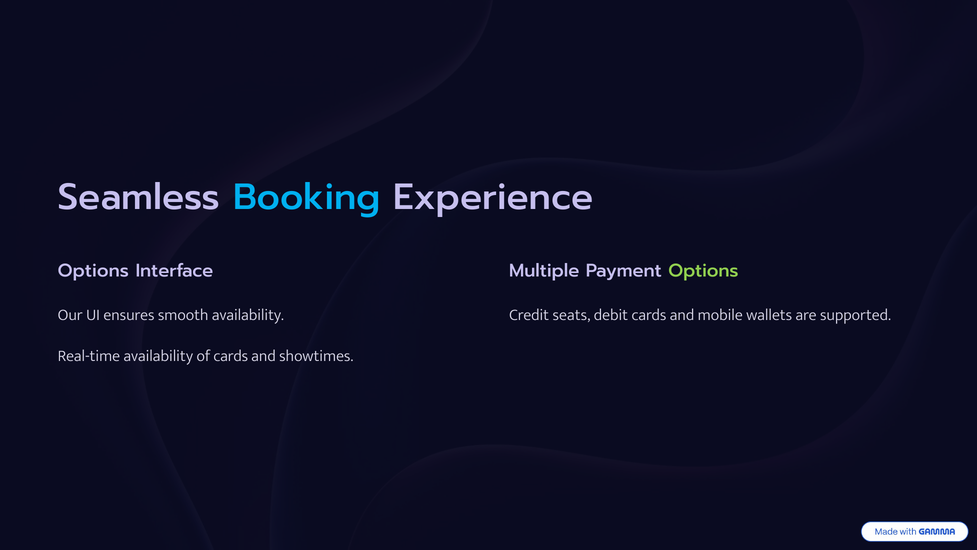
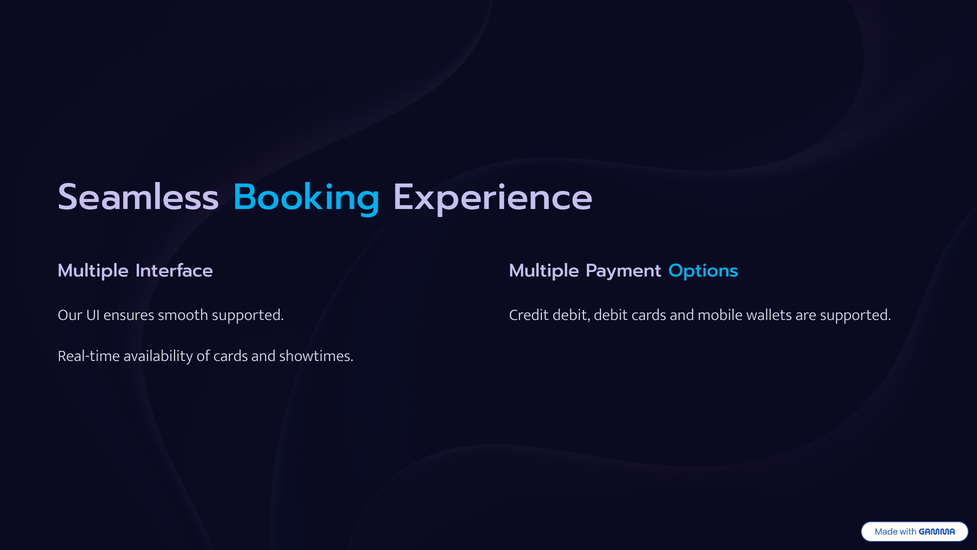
Options at (93, 271): Options -> Multiple
Options at (703, 271) colour: light green -> light blue
smooth availability: availability -> supported
Credit seats: seats -> debit
